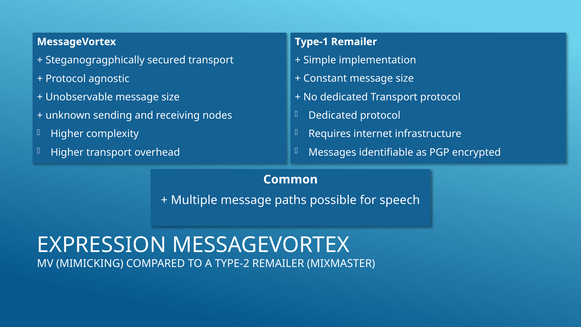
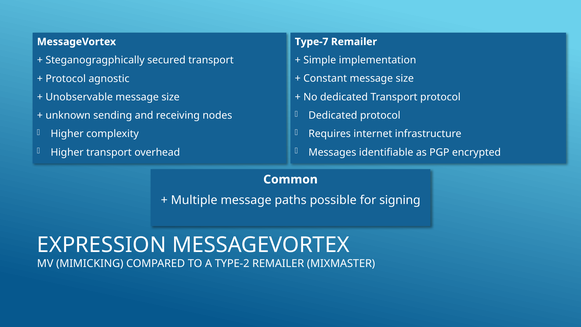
Type-1: Type-1 -> Type-7
speech: speech -> signing
